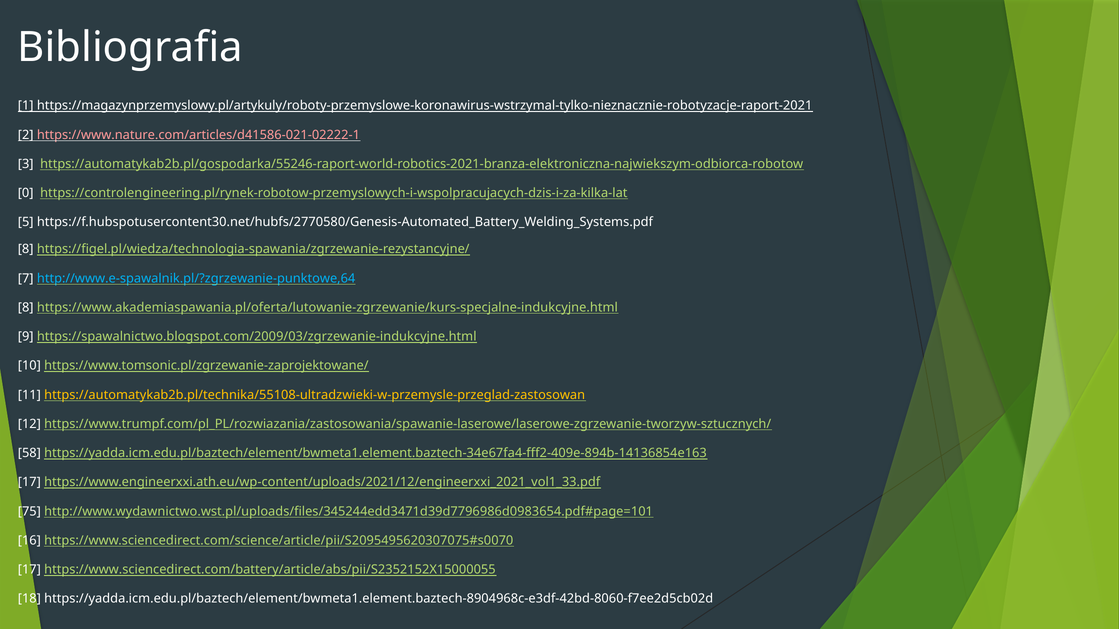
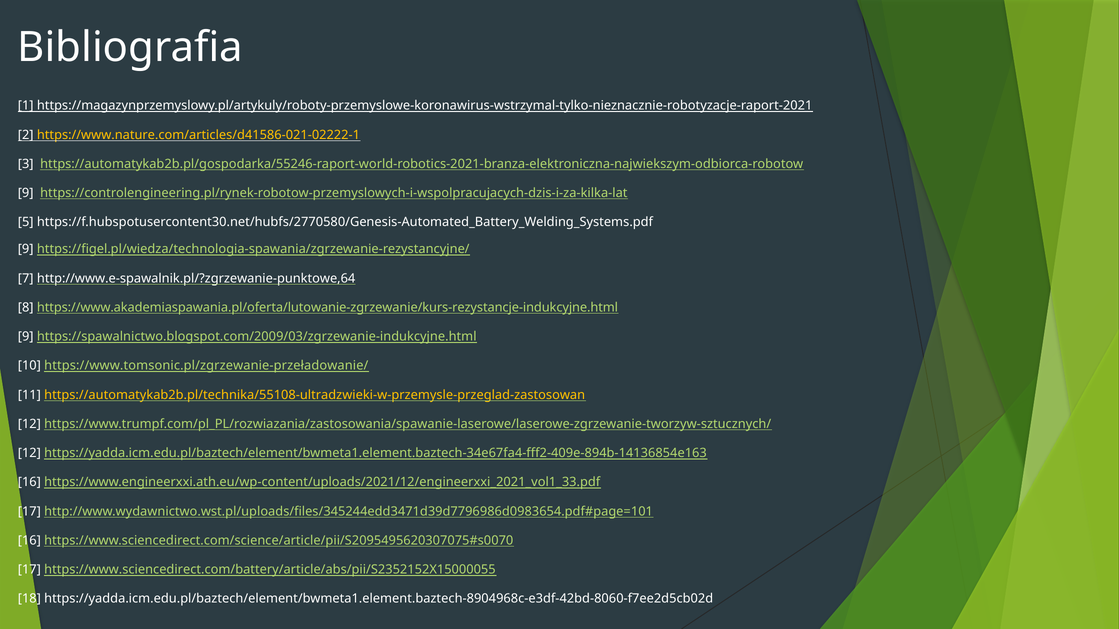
https://www.nature.com/articles/d41586-021-02222-1 colour: pink -> yellow
0 at (26, 193): 0 -> 9
8 at (26, 249): 8 -> 9
http://www.e-spawalnik.pl/?zgrzewanie-punktowe,64 colour: light blue -> white
https://www.akademiaspawania.pl/oferta/lutowanie-zgrzewanie/kurs-specjalne-indukcyjne.html: https://www.akademiaspawania.pl/oferta/lutowanie-zgrzewanie/kurs-specjalne-indukcyjne.html -> https://www.akademiaspawania.pl/oferta/lutowanie-zgrzewanie/kurs-rezystancje-indukcyjne.html
https://www.tomsonic.pl/zgrzewanie-zaprojektowane/: https://www.tomsonic.pl/zgrzewanie-zaprojektowane/ -> https://www.tomsonic.pl/zgrzewanie-przeładowanie/
58 at (29, 453): 58 -> 12
17 at (29, 483): 17 -> 16
75 at (29, 512): 75 -> 17
